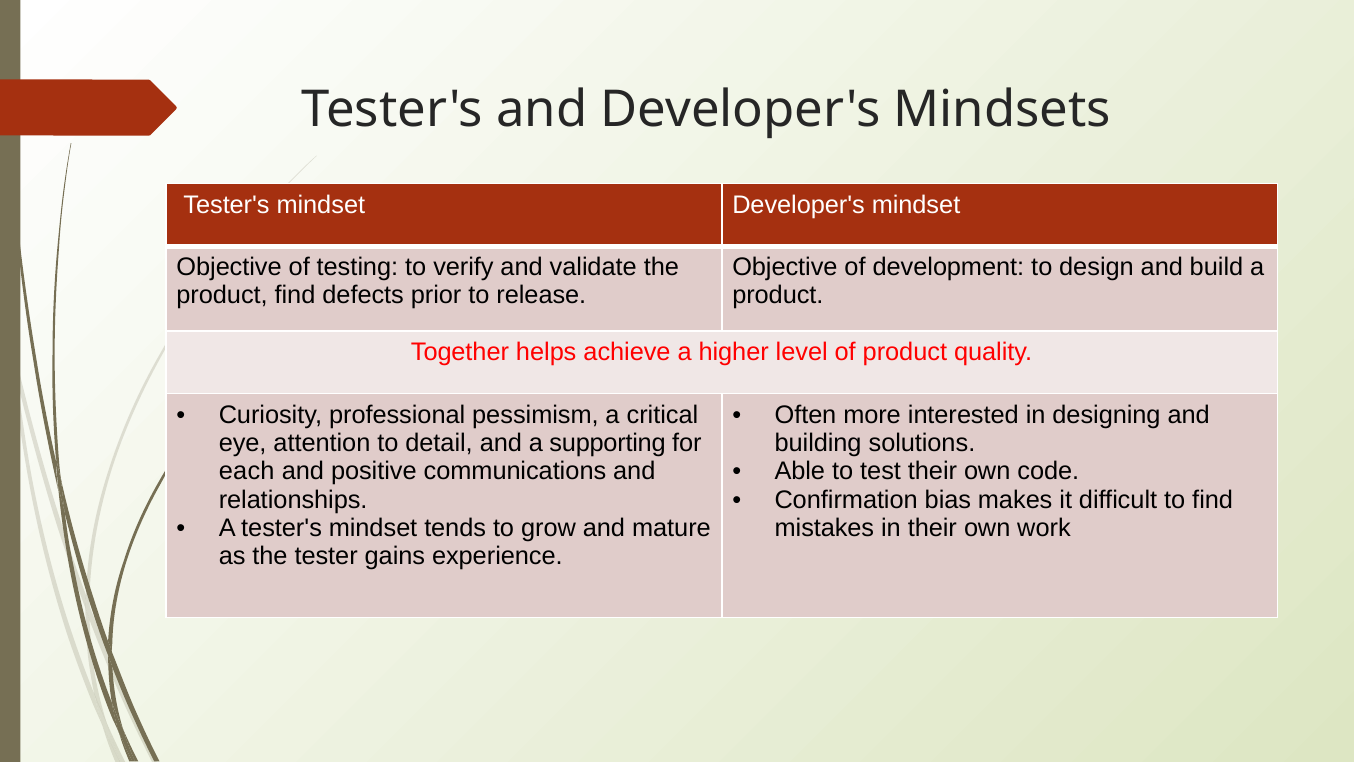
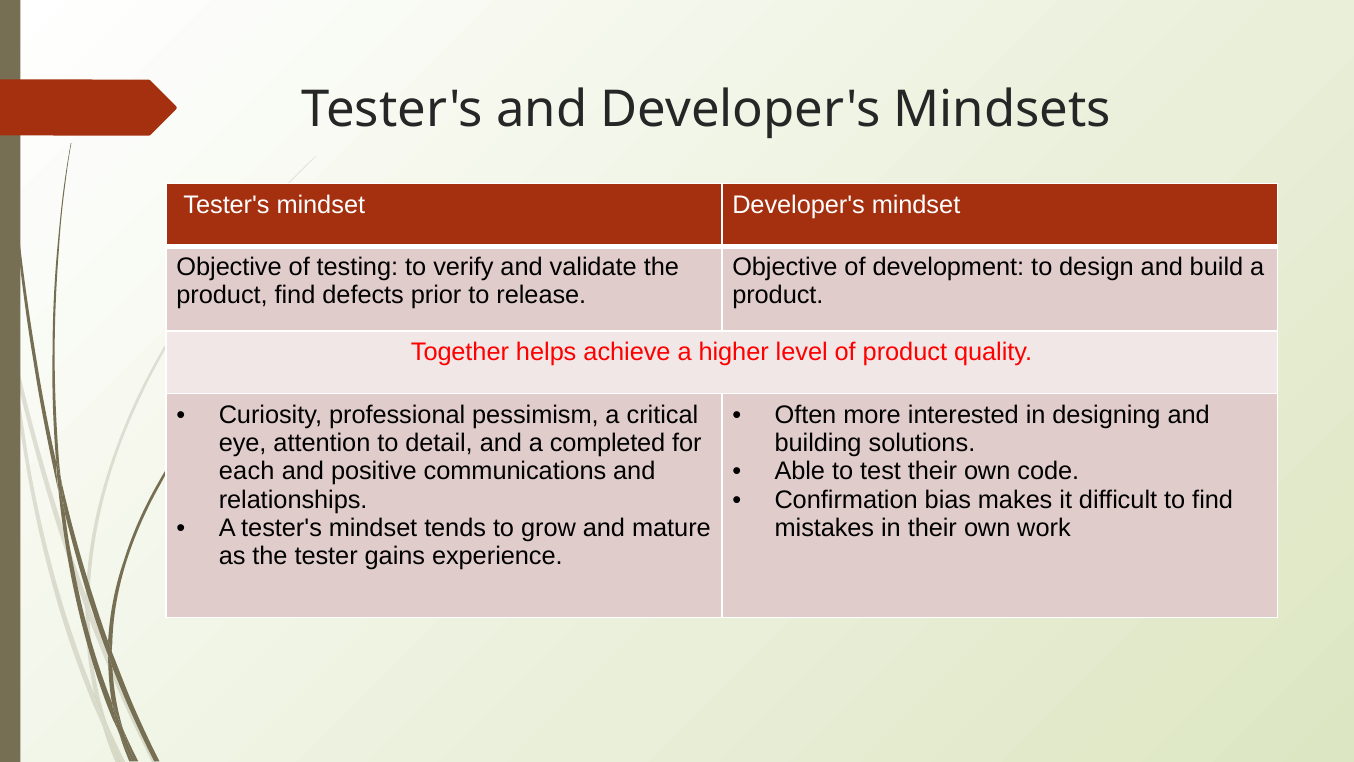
supporting: supporting -> completed
